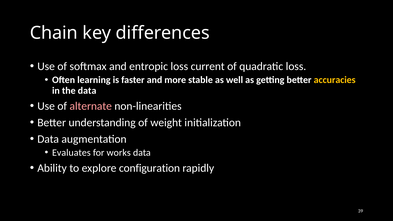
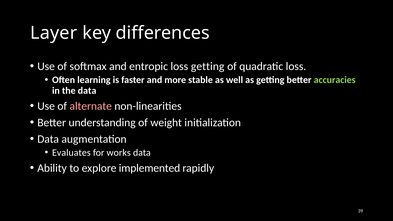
Chain: Chain -> Layer
loss current: current -> getting
accuracies colour: yellow -> light green
configuration: configuration -> implemented
